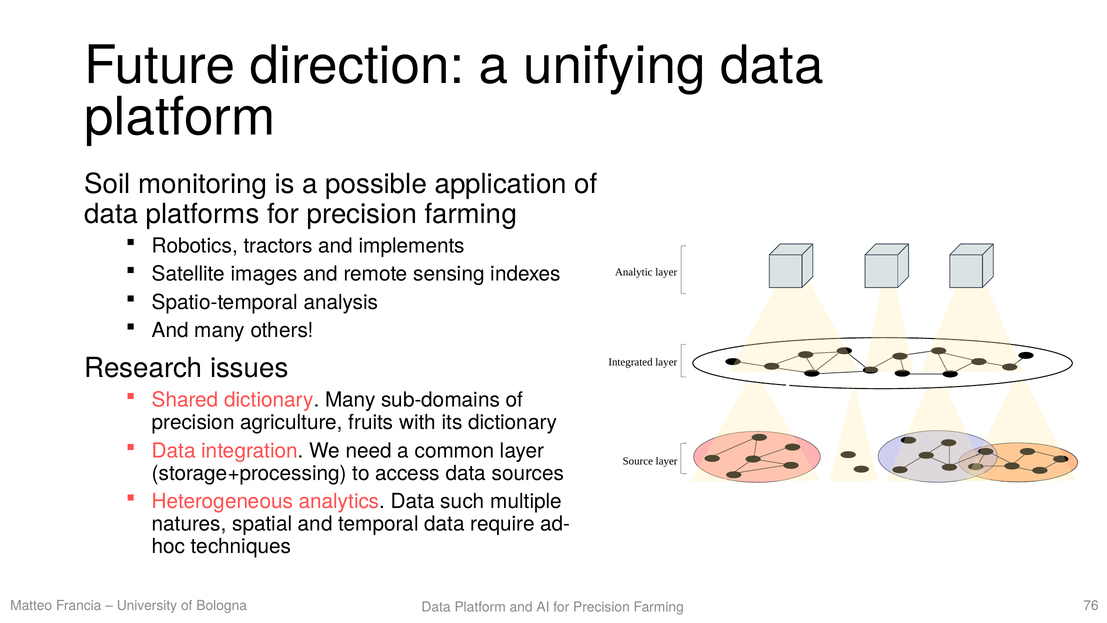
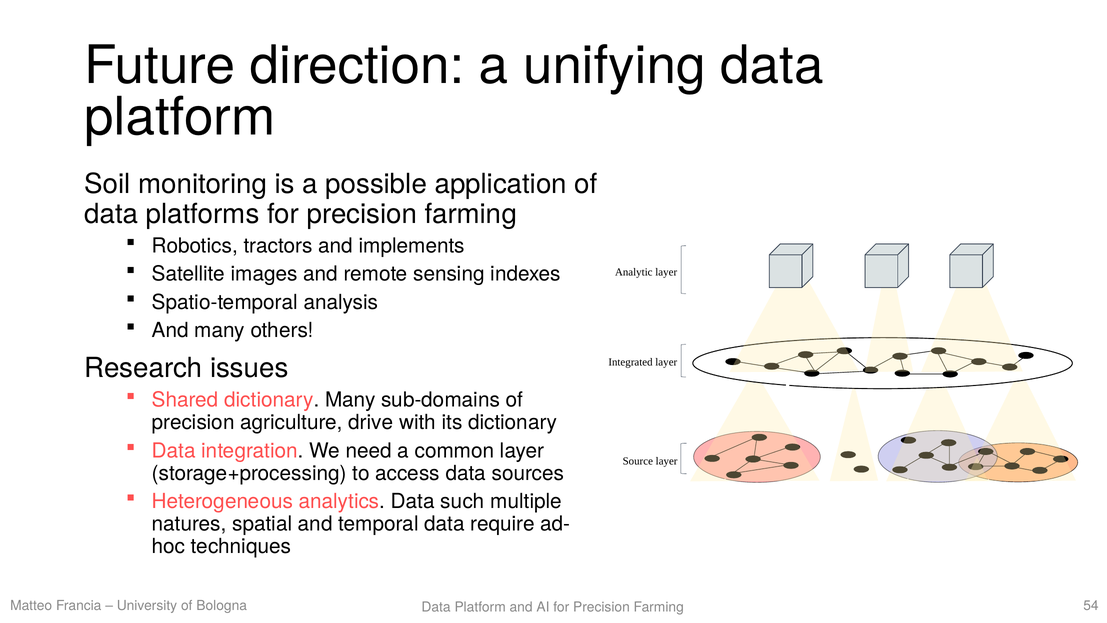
fruits: fruits -> drive
76: 76 -> 54
